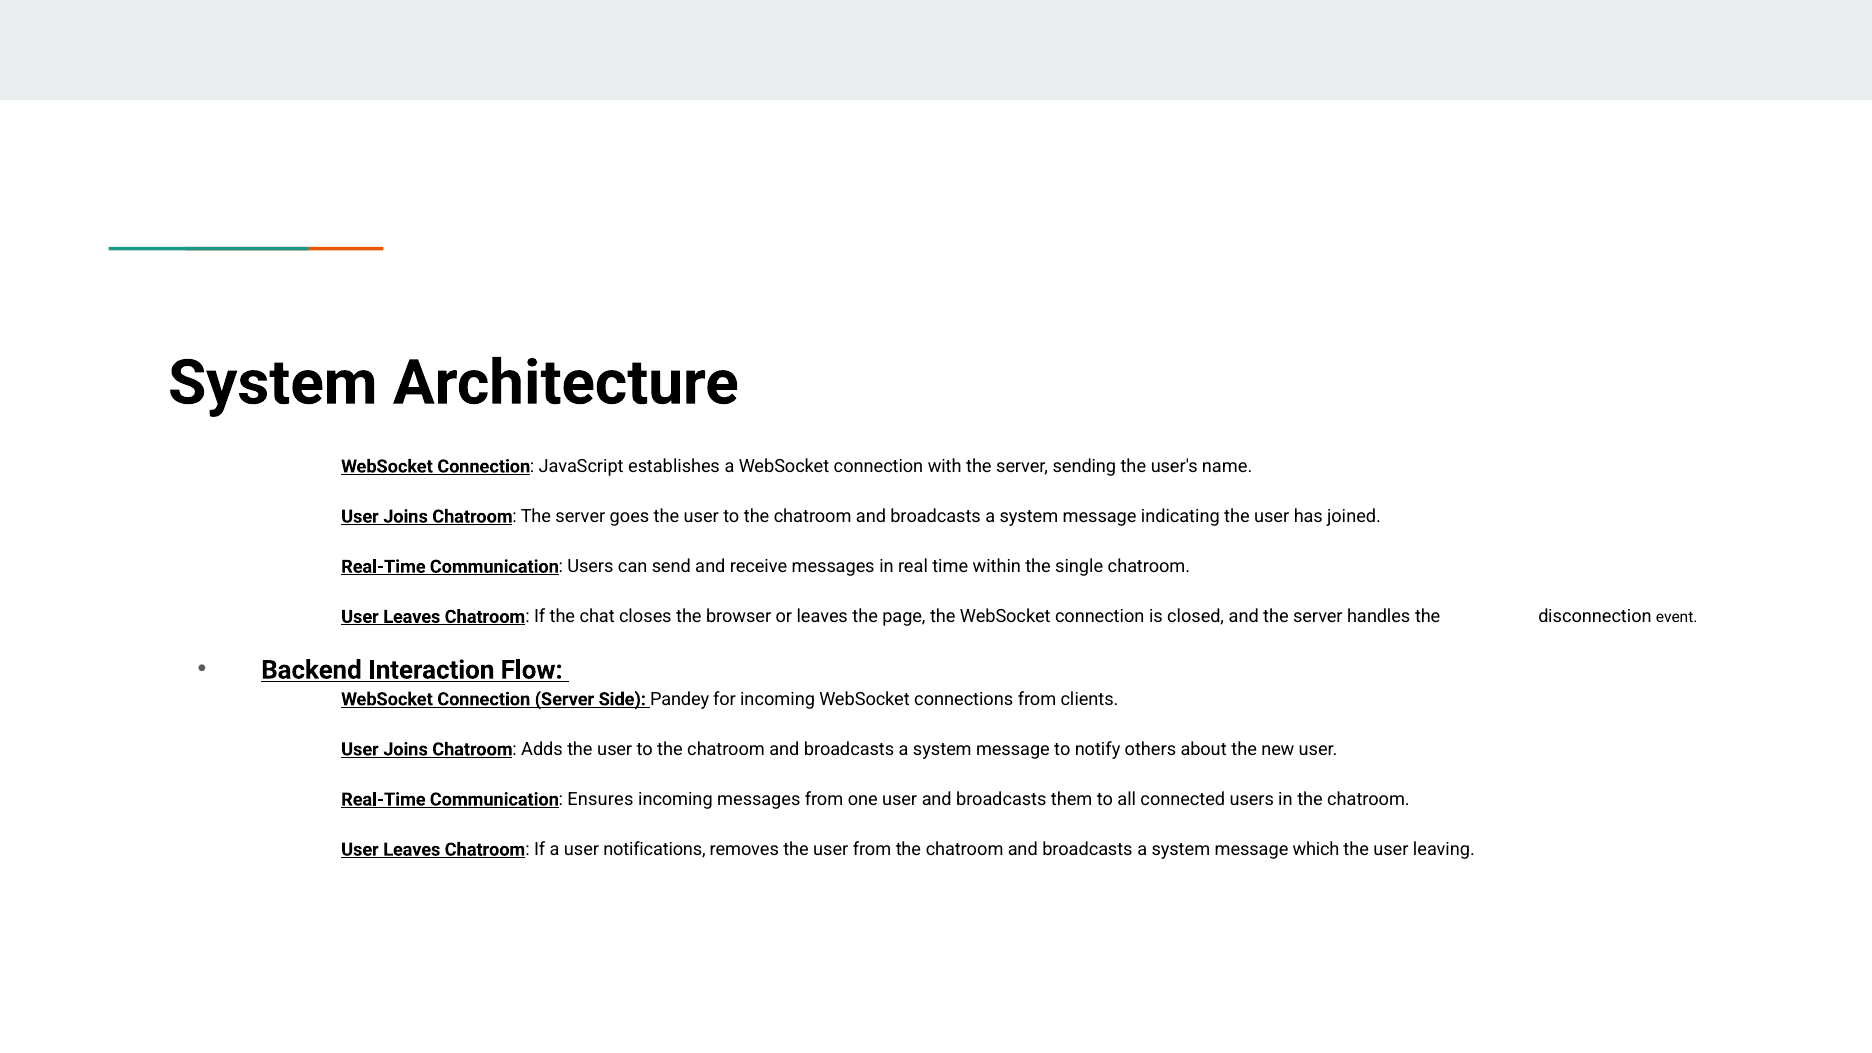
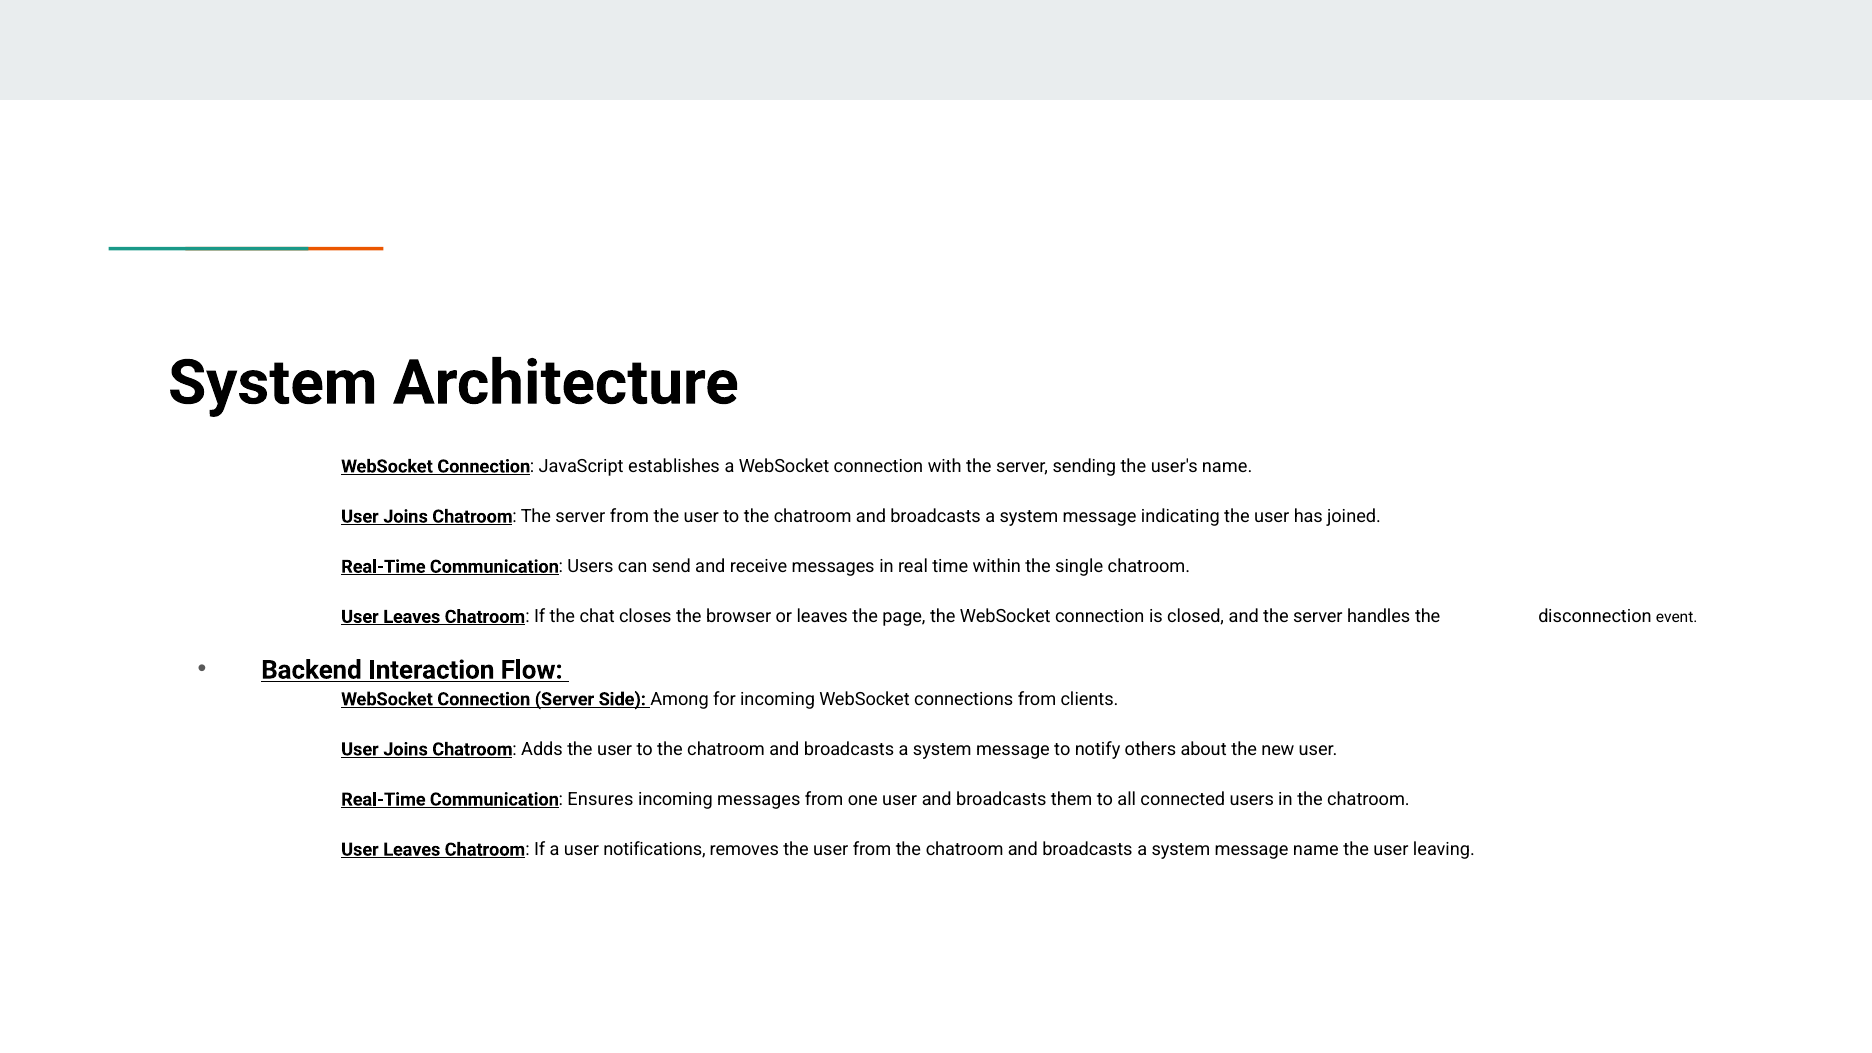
server goes: goes -> from
Pandey: Pandey -> Among
message which: which -> name
